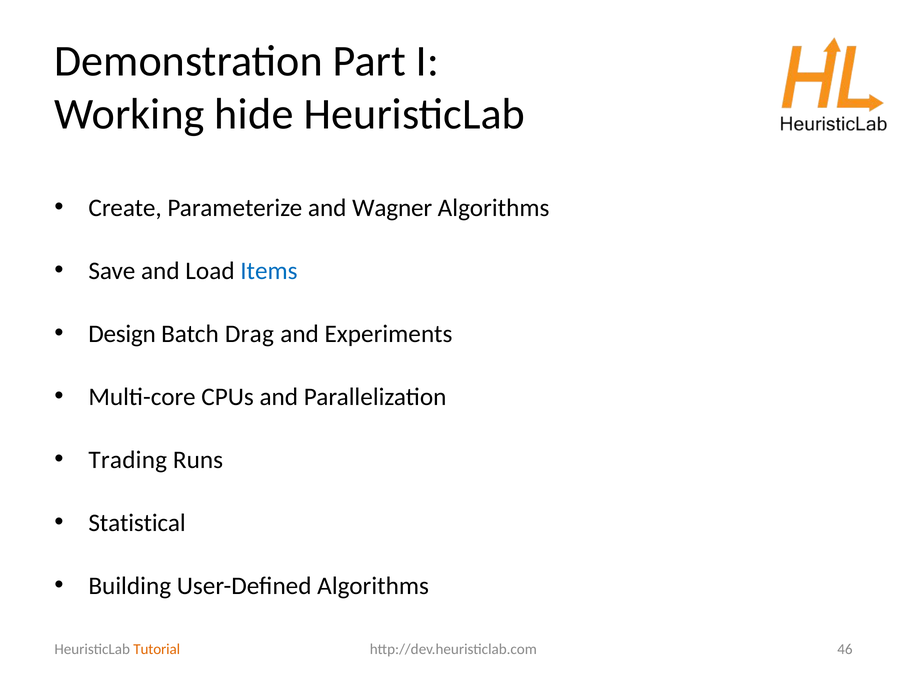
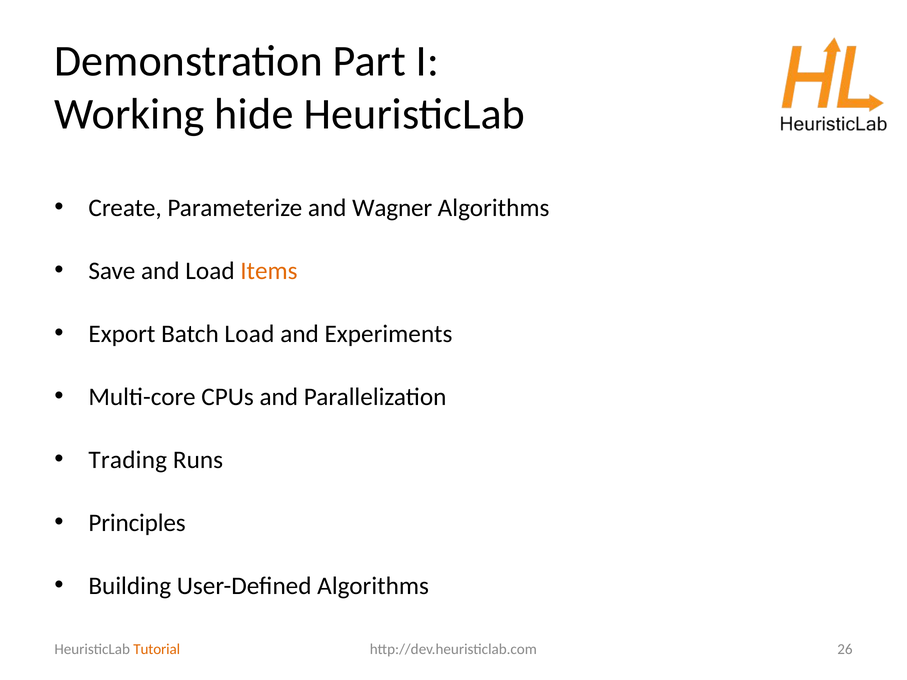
Items colour: blue -> orange
Design: Design -> Export
Batch Drag: Drag -> Load
Statistical: Statistical -> Principles
46: 46 -> 26
